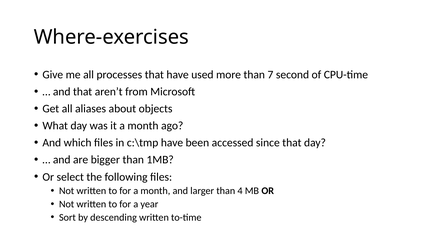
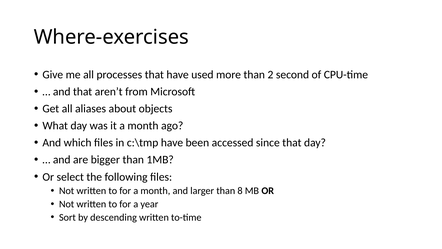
7: 7 -> 2
4: 4 -> 8
